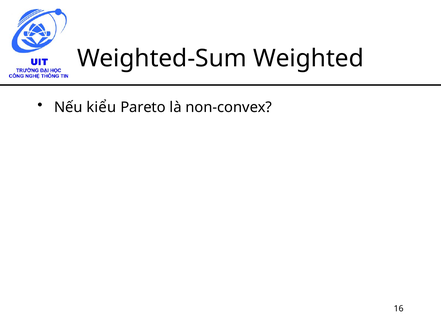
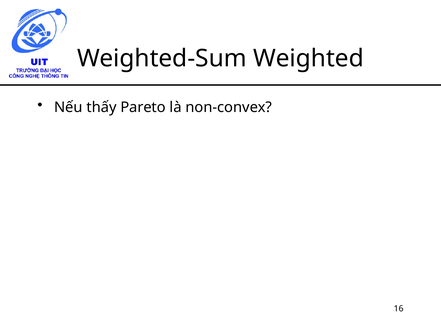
kiểu: kiểu -> thấy
